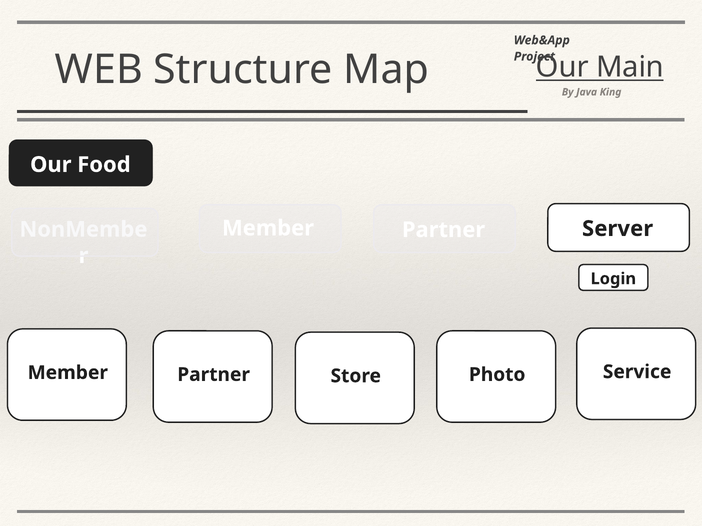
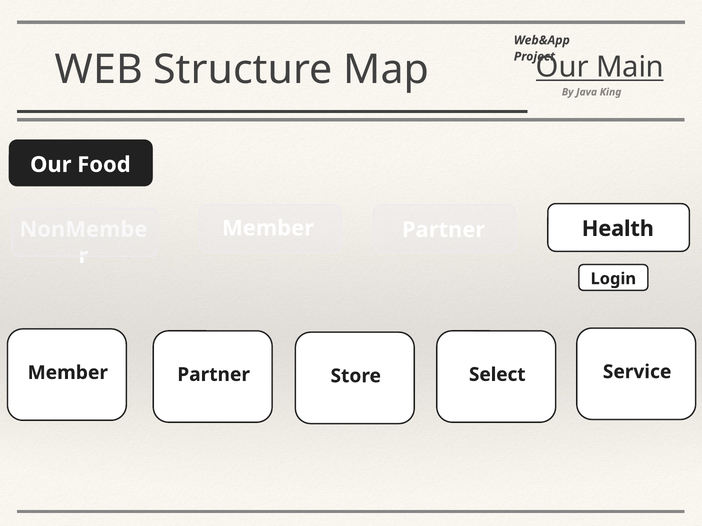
Server: Server -> Health
Photo: Photo -> Select
